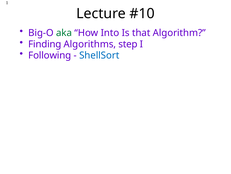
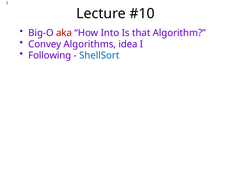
aka colour: green -> red
Finding: Finding -> Convey
step: step -> idea
